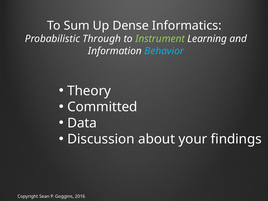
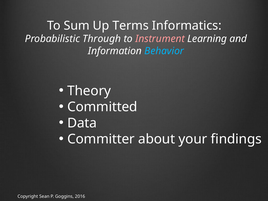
Dense: Dense -> Terms
Instrument colour: light green -> pink
Discussion: Discussion -> Committer
